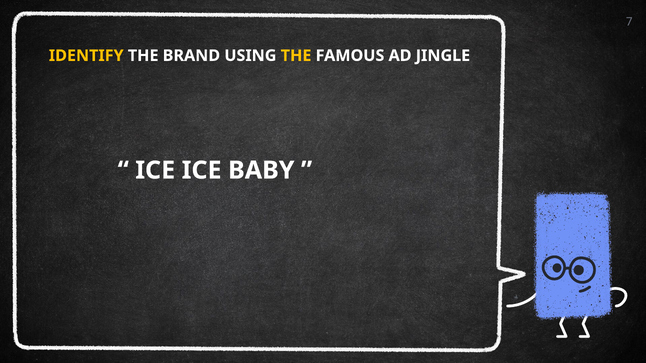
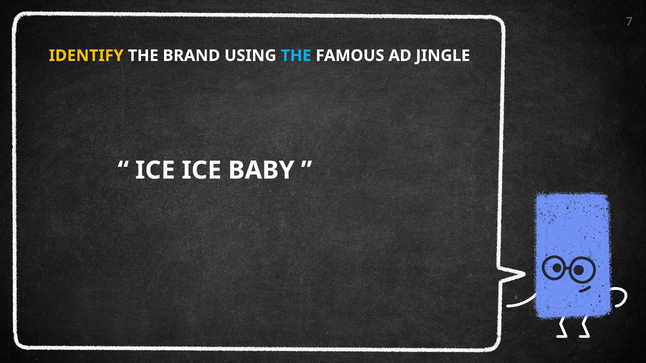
THE at (296, 56) colour: yellow -> light blue
